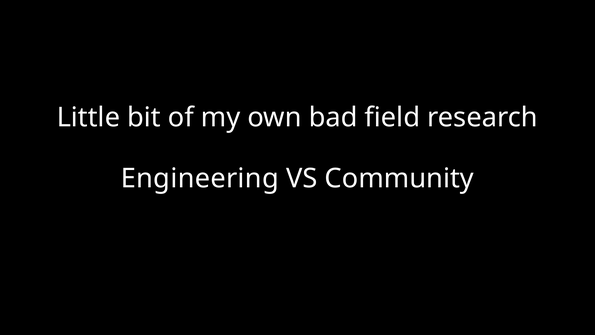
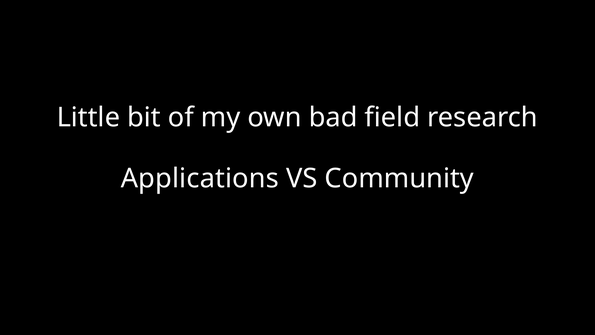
Engineering: Engineering -> Applications
